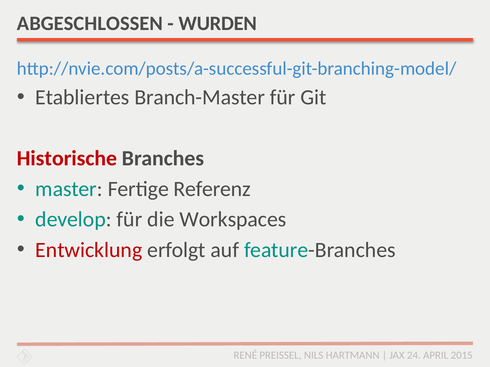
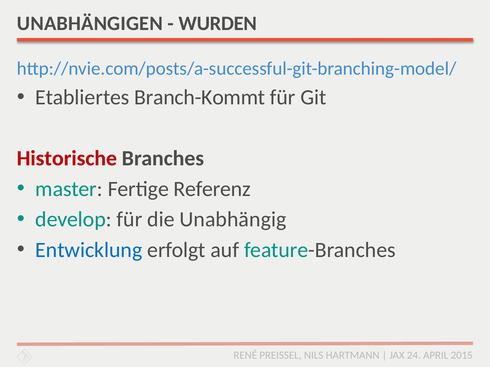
ABGESCHLOSSEN: ABGESCHLOSSEN -> UNABHÄNGIGEN
Branch-Master: Branch-Master -> Branch-Kommt
Workspaces: Workspaces -> Unabhängig
Entwicklung colour: red -> blue
